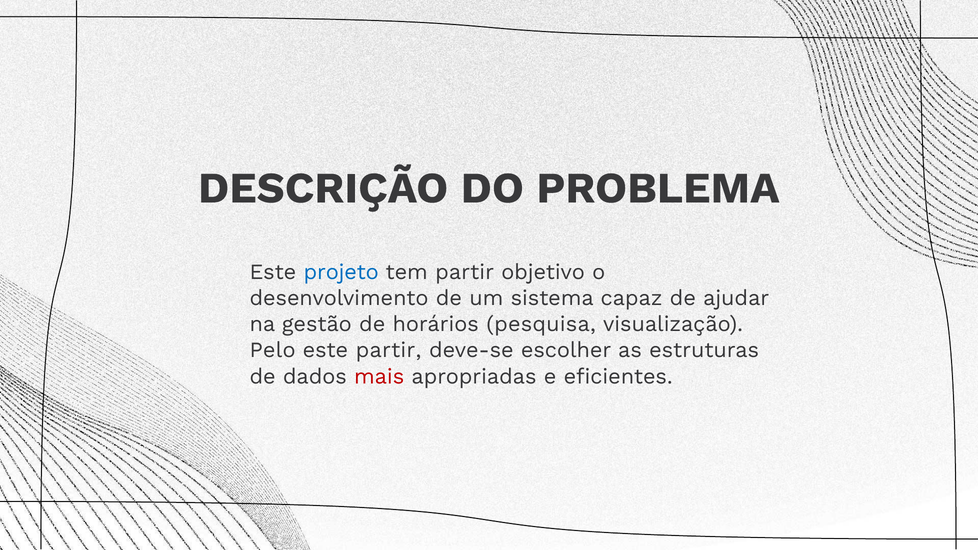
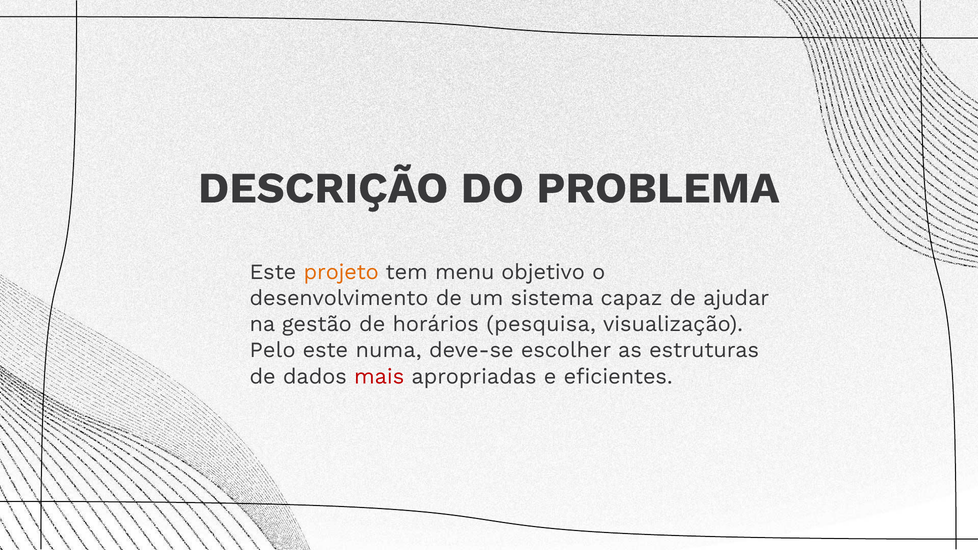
projeto colour: blue -> orange
tem partir: partir -> menu
este partir: partir -> numa
